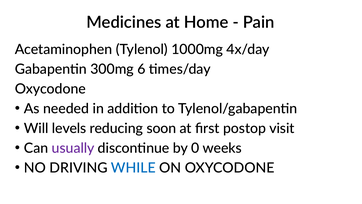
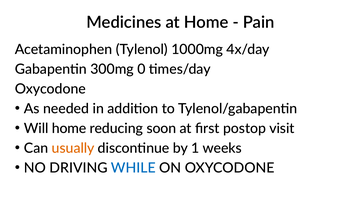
6: 6 -> 0
Will levels: levels -> home
usually colour: purple -> orange
0: 0 -> 1
